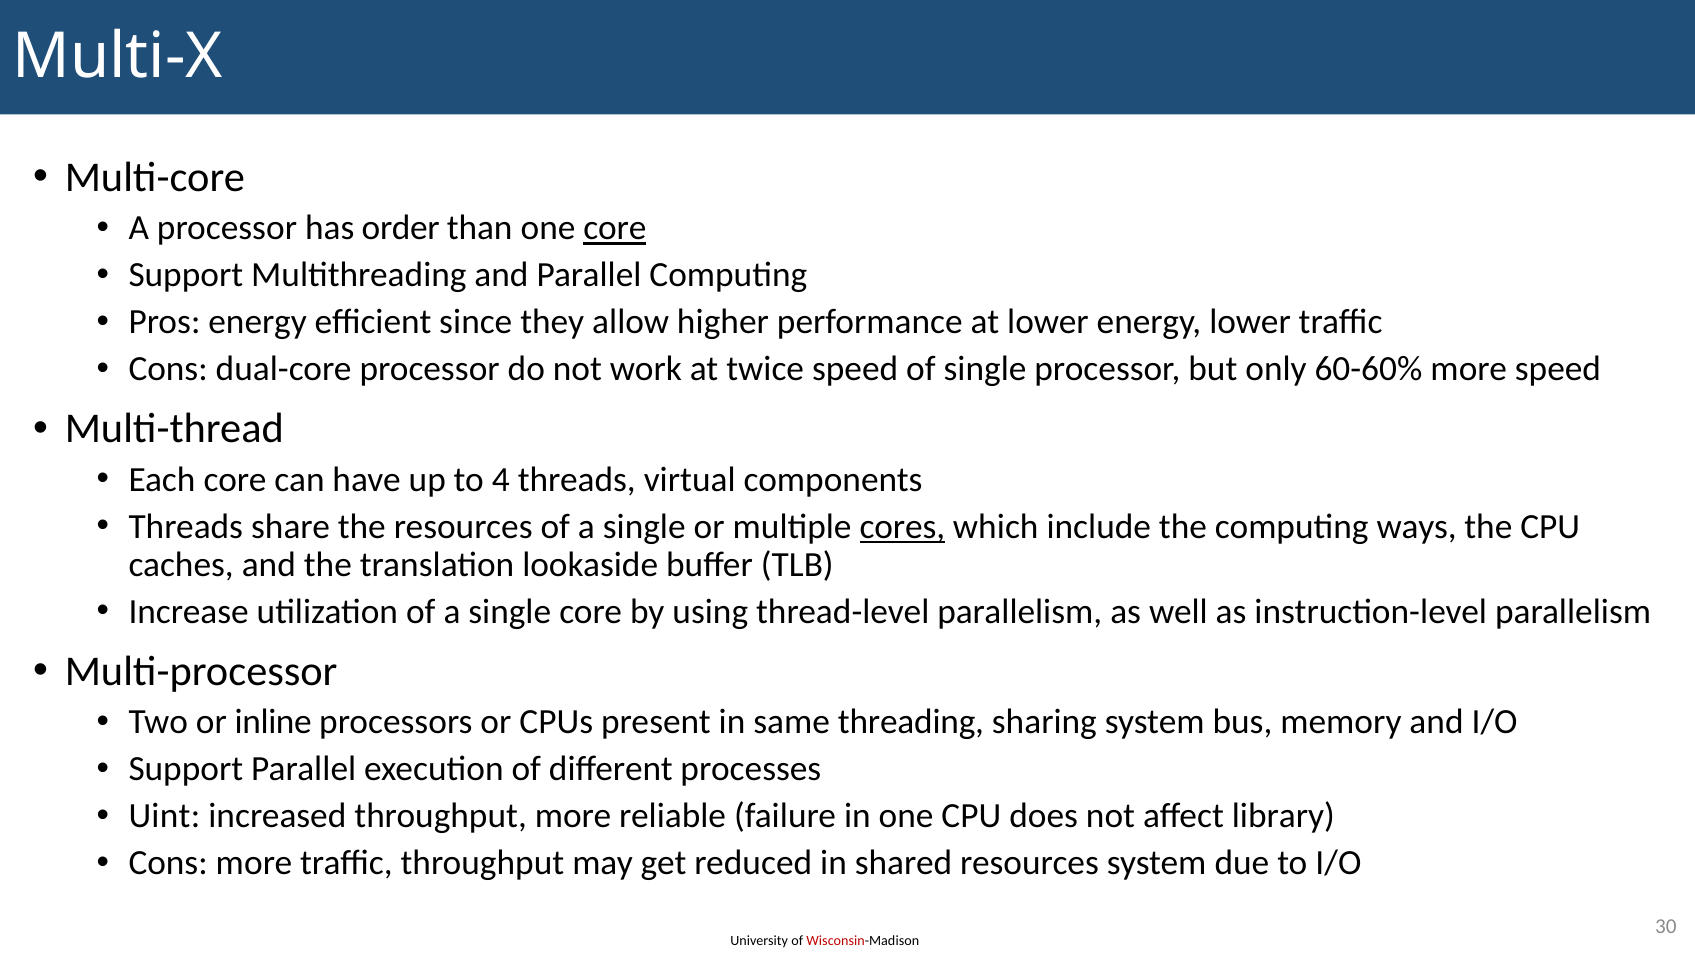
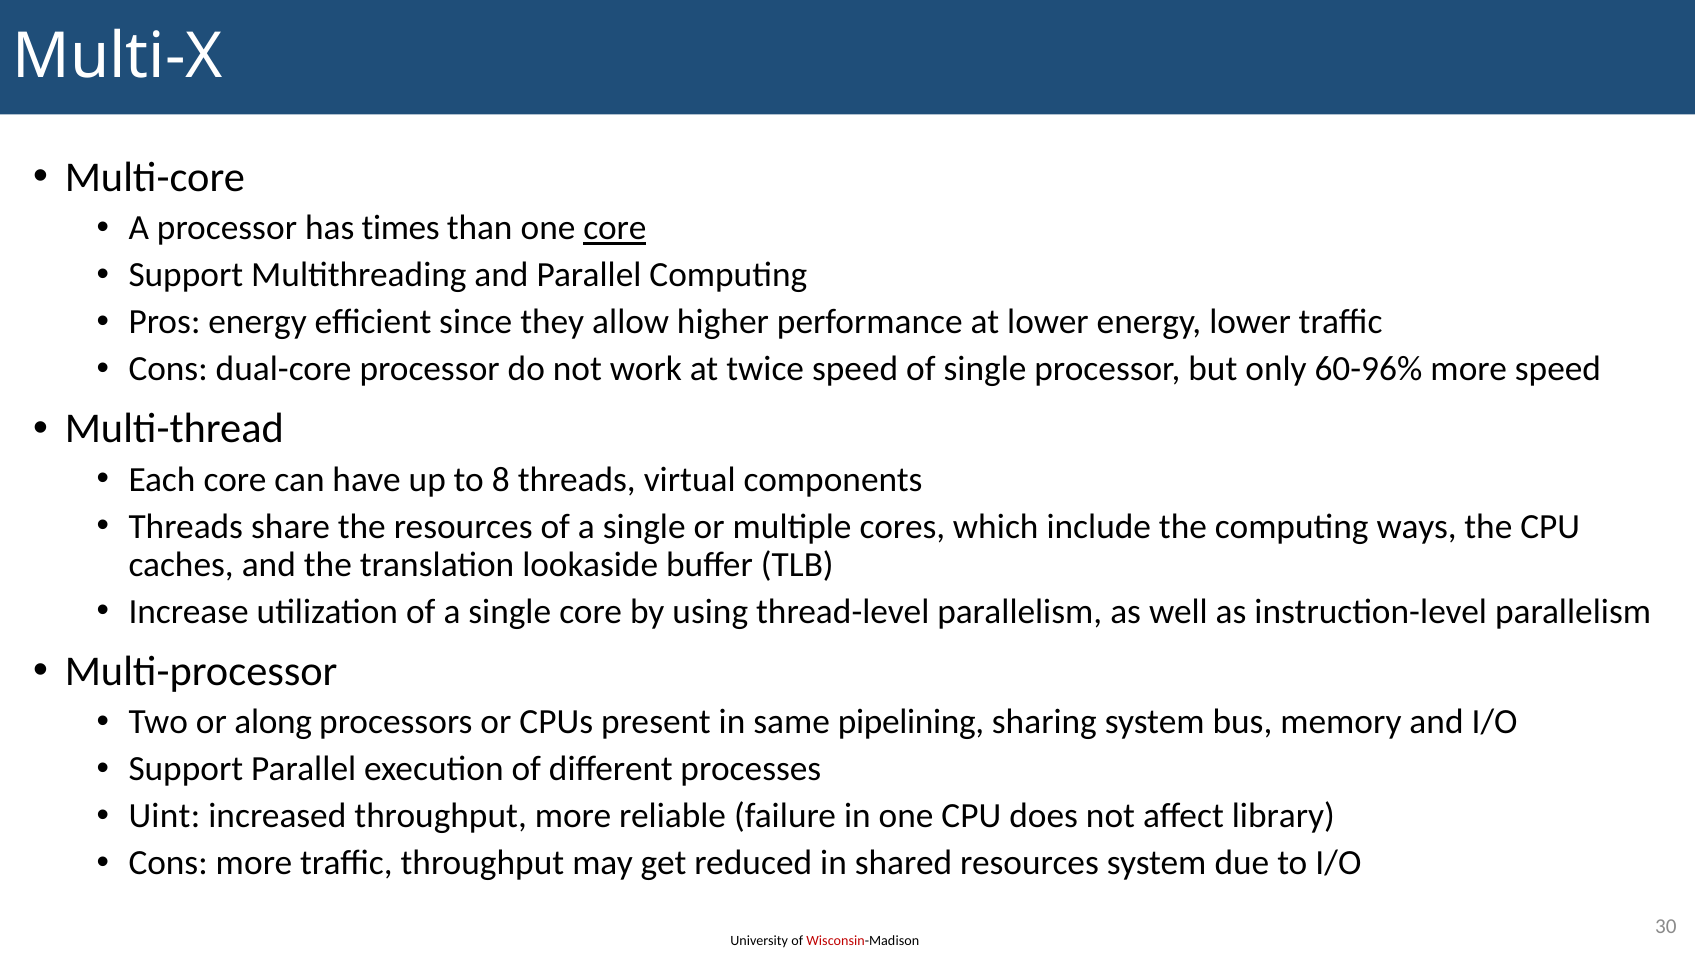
order: order -> times
60-60%: 60-60% -> 60-96%
4: 4 -> 8
cores underline: present -> none
inline: inline -> along
threading: threading -> pipelining
